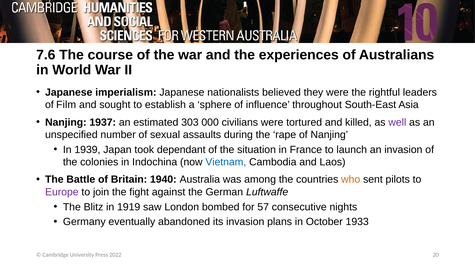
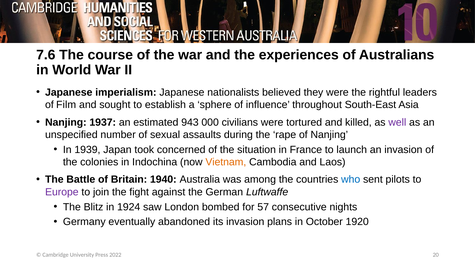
303: 303 -> 943
dependant: dependant -> concerned
Vietnam colour: blue -> orange
who colour: orange -> blue
1919: 1919 -> 1924
1933: 1933 -> 1920
